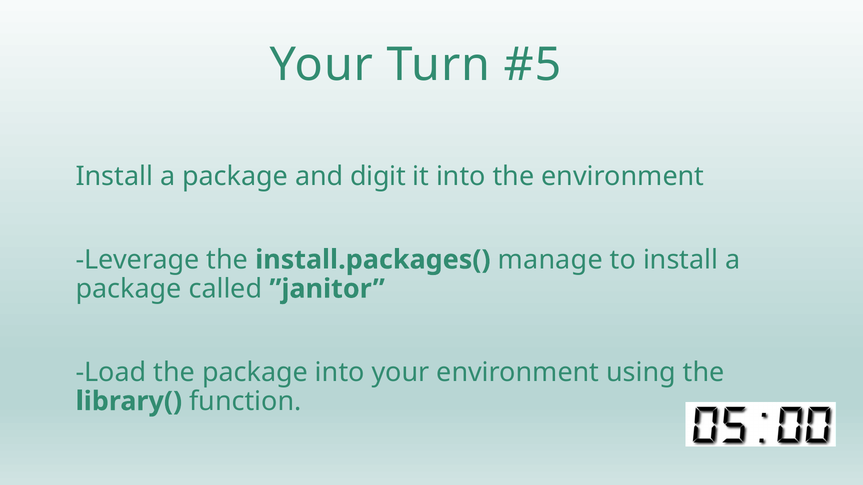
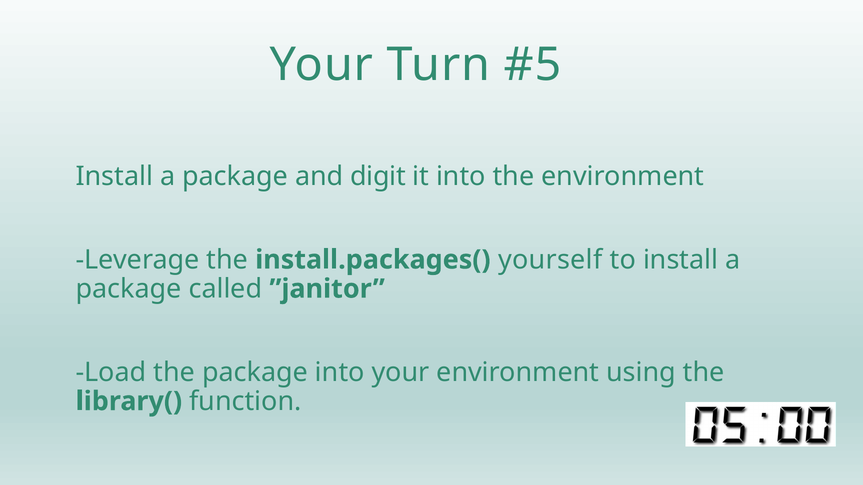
manage: manage -> yourself
